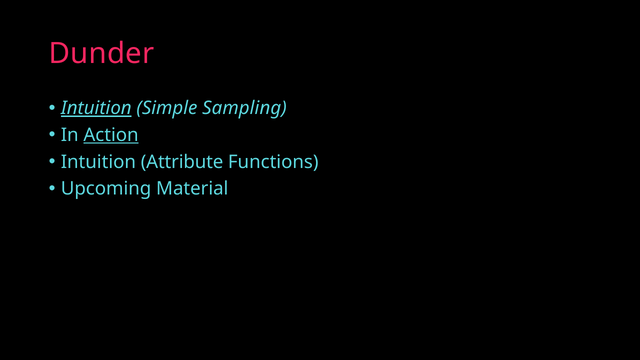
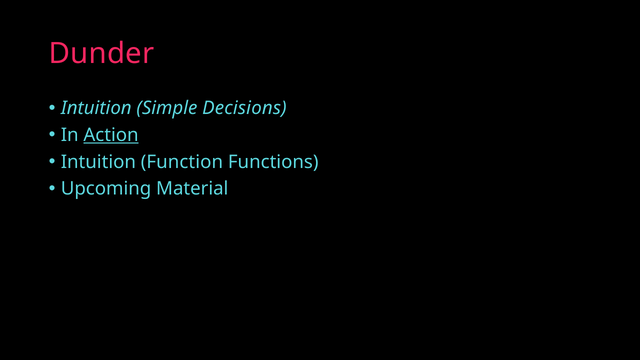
Intuition at (96, 108) underline: present -> none
Sampling: Sampling -> Decisions
Attribute: Attribute -> Function
